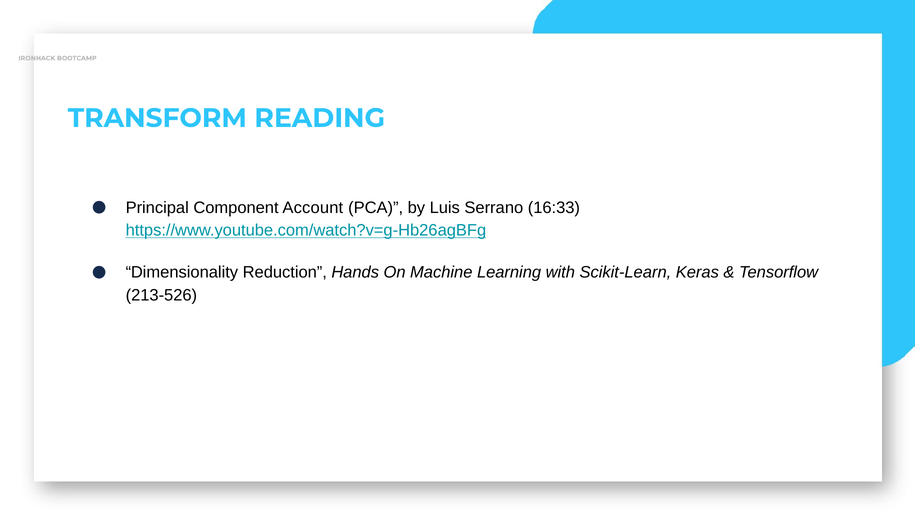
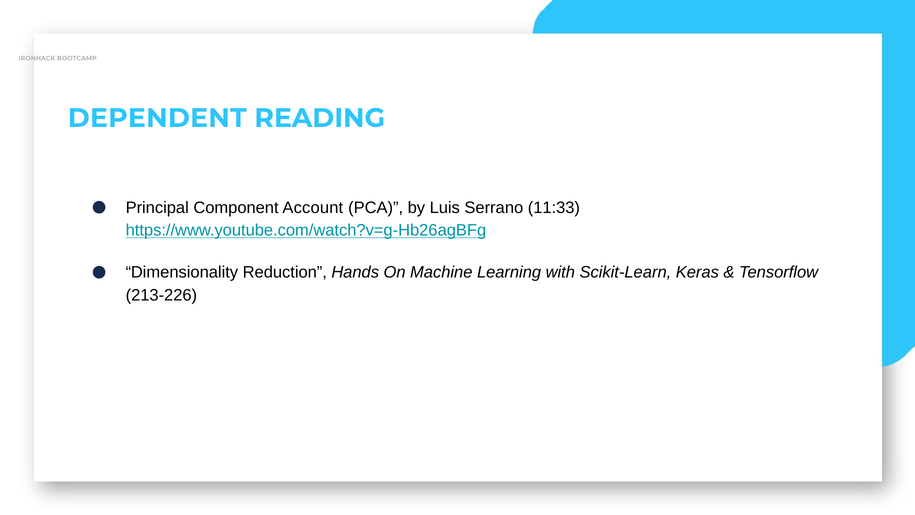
TRANSFORM: TRANSFORM -> DEPENDENT
16:33: 16:33 -> 11:33
213-526: 213-526 -> 213-226
